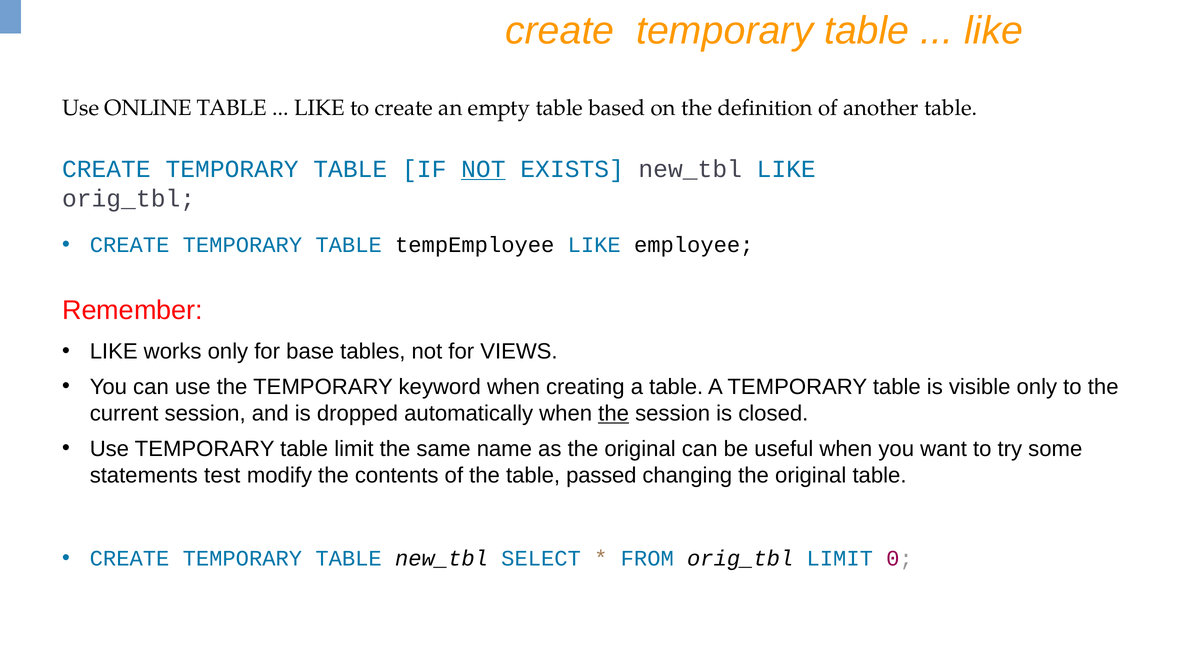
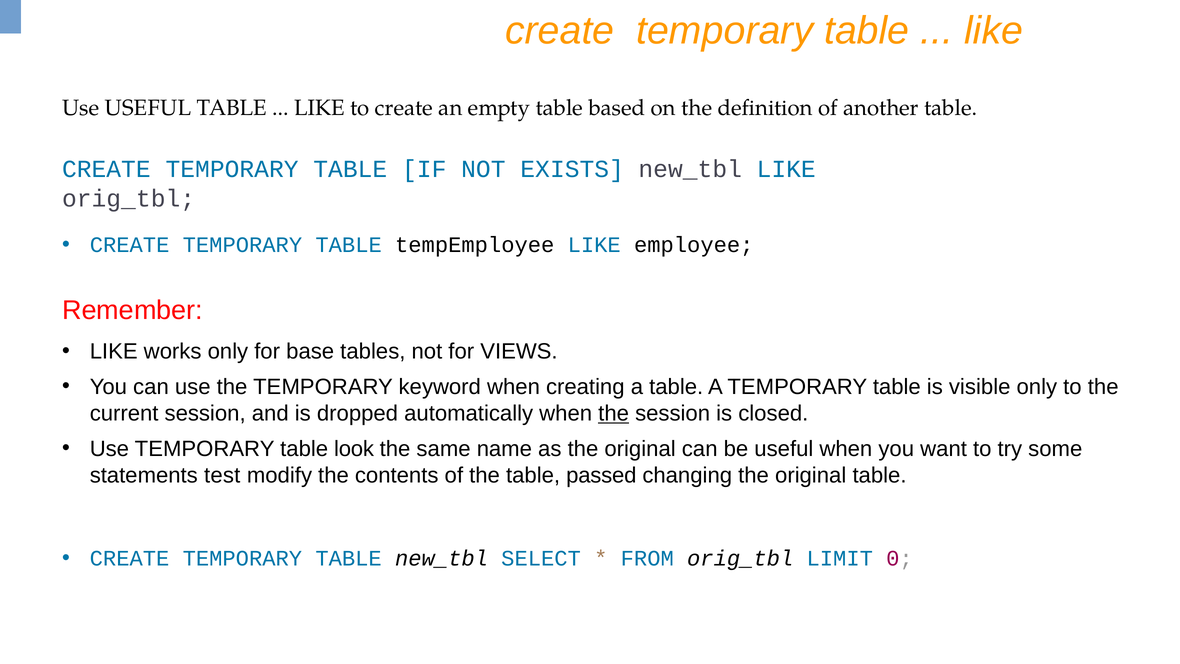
Use ONLINE: ONLINE -> USEFUL
NOT at (483, 169) underline: present -> none
table limit: limit -> look
